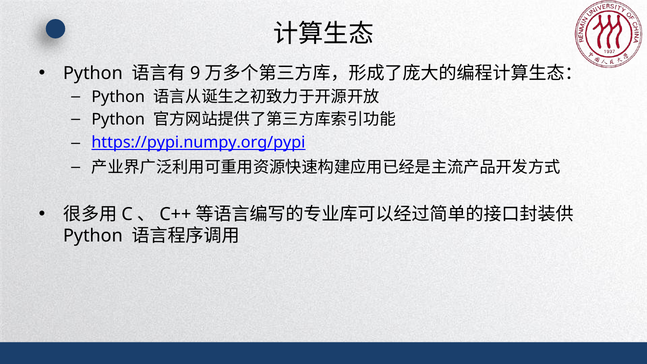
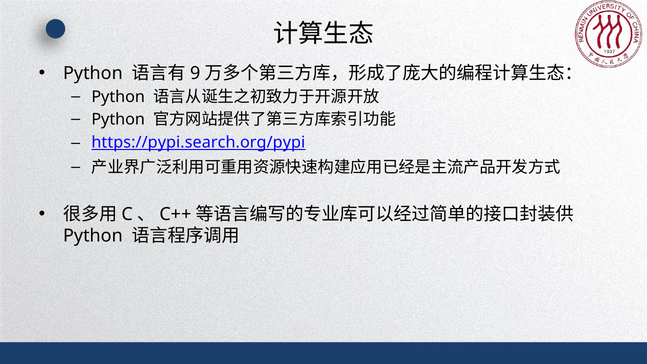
https://pypi.numpy.org/pypi: https://pypi.numpy.org/pypi -> https://pypi.search.org/pypi
